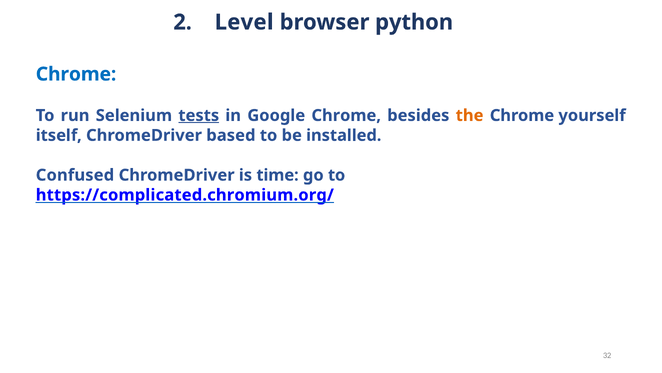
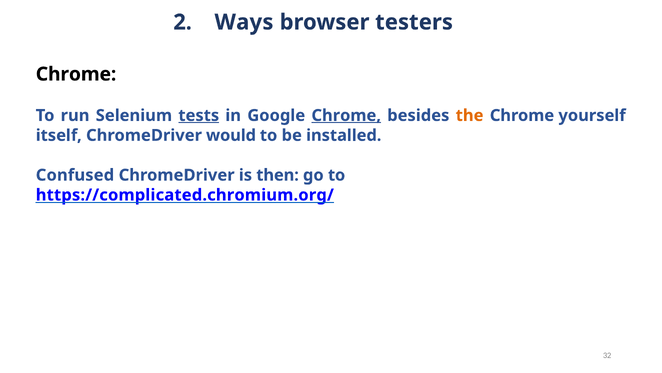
Level: Level -> Ways
python: python -> testers
Chrome at (76, 74) colour: blue -> black
Chrome at (346, 115) underline: none -> present
based: based -> would
time: time -> then
